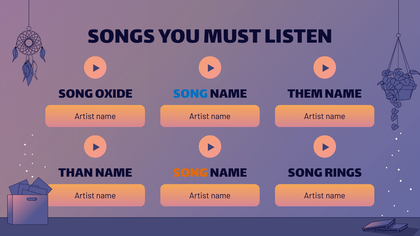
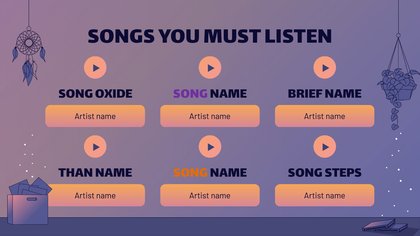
SONG at (190, 93) colour: blue -> purple
THEM: THEM -> BRIEF
RINGS: RINGS -> STEPS
